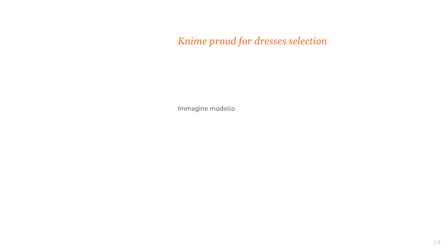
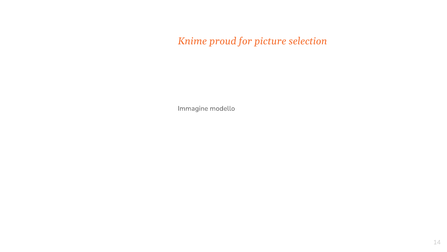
dresses: dresses -> picture
